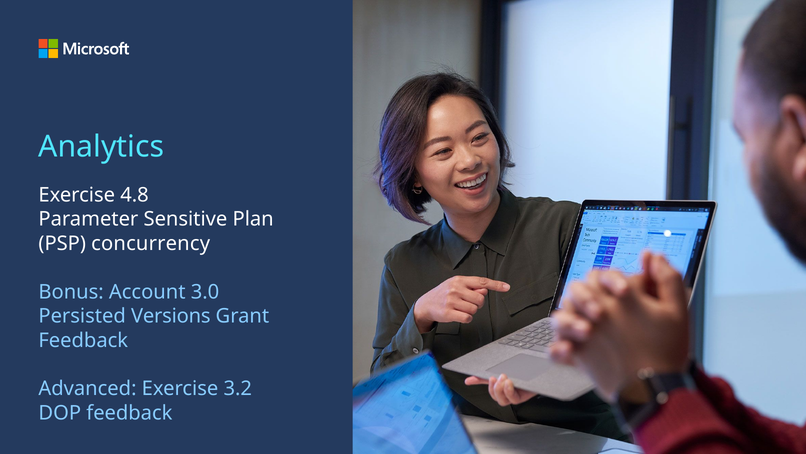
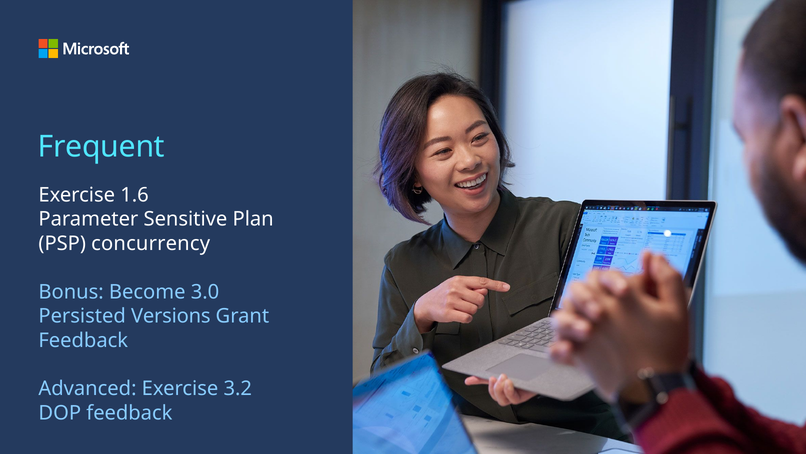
Analytics: Analytics -> Frequent
4.8: 4.8 -> 1.6
Account: Account -> Become
